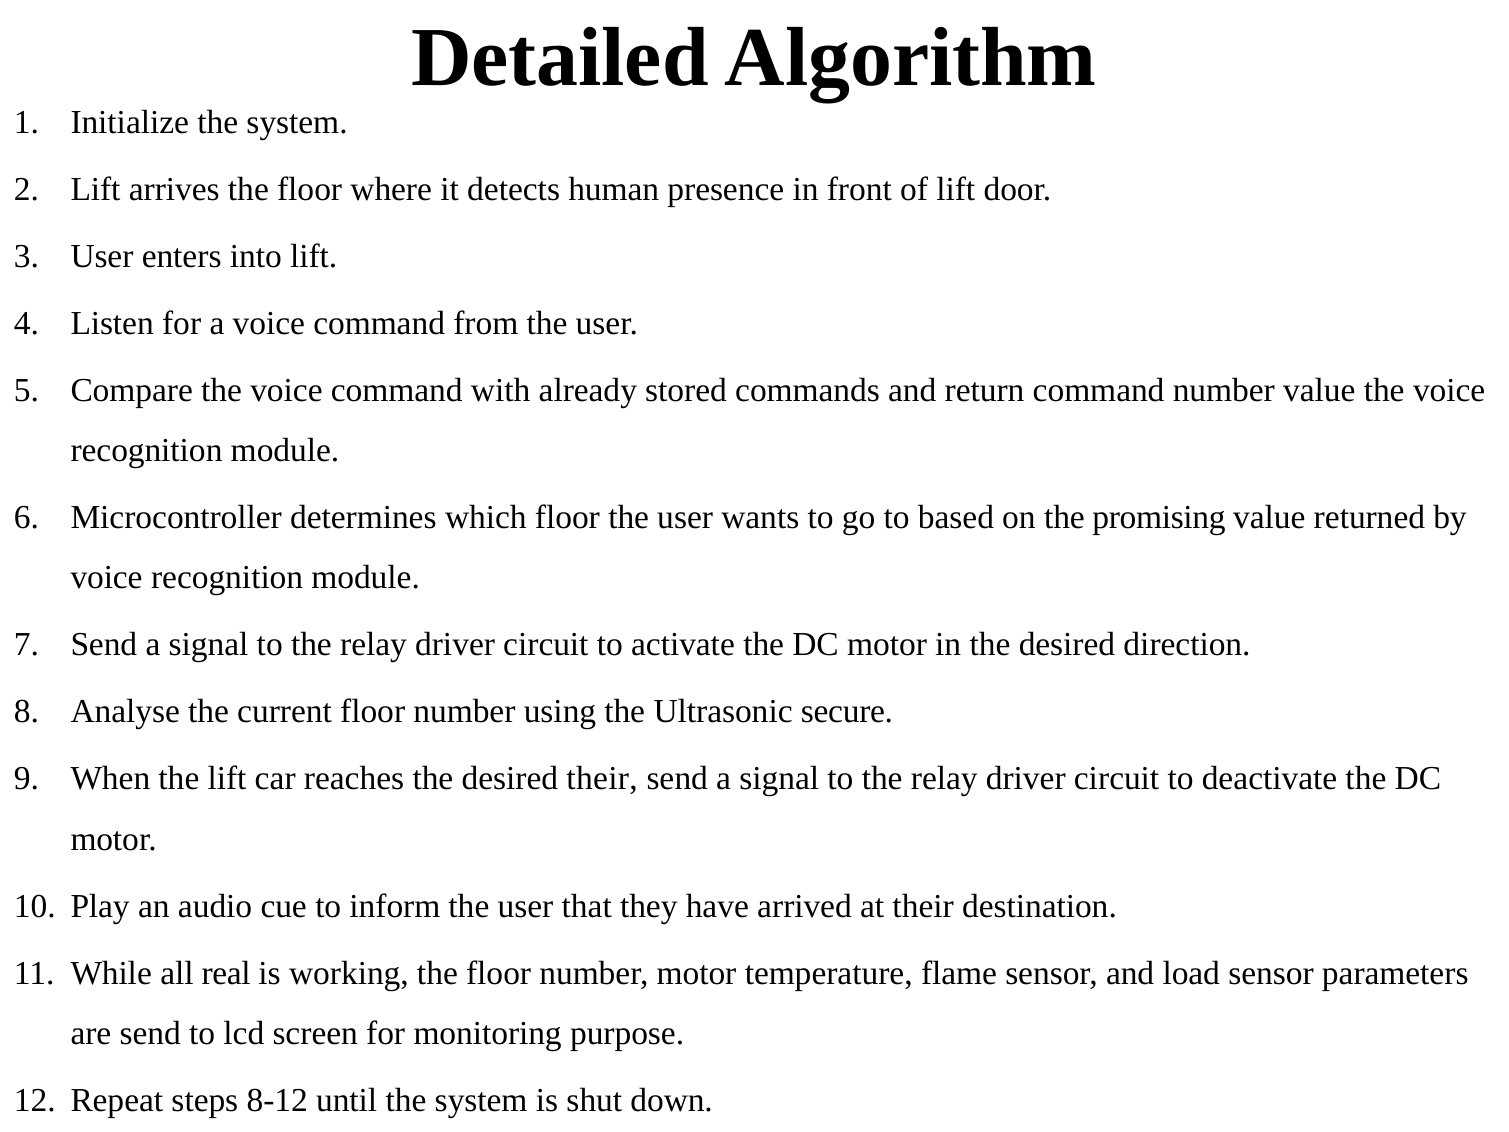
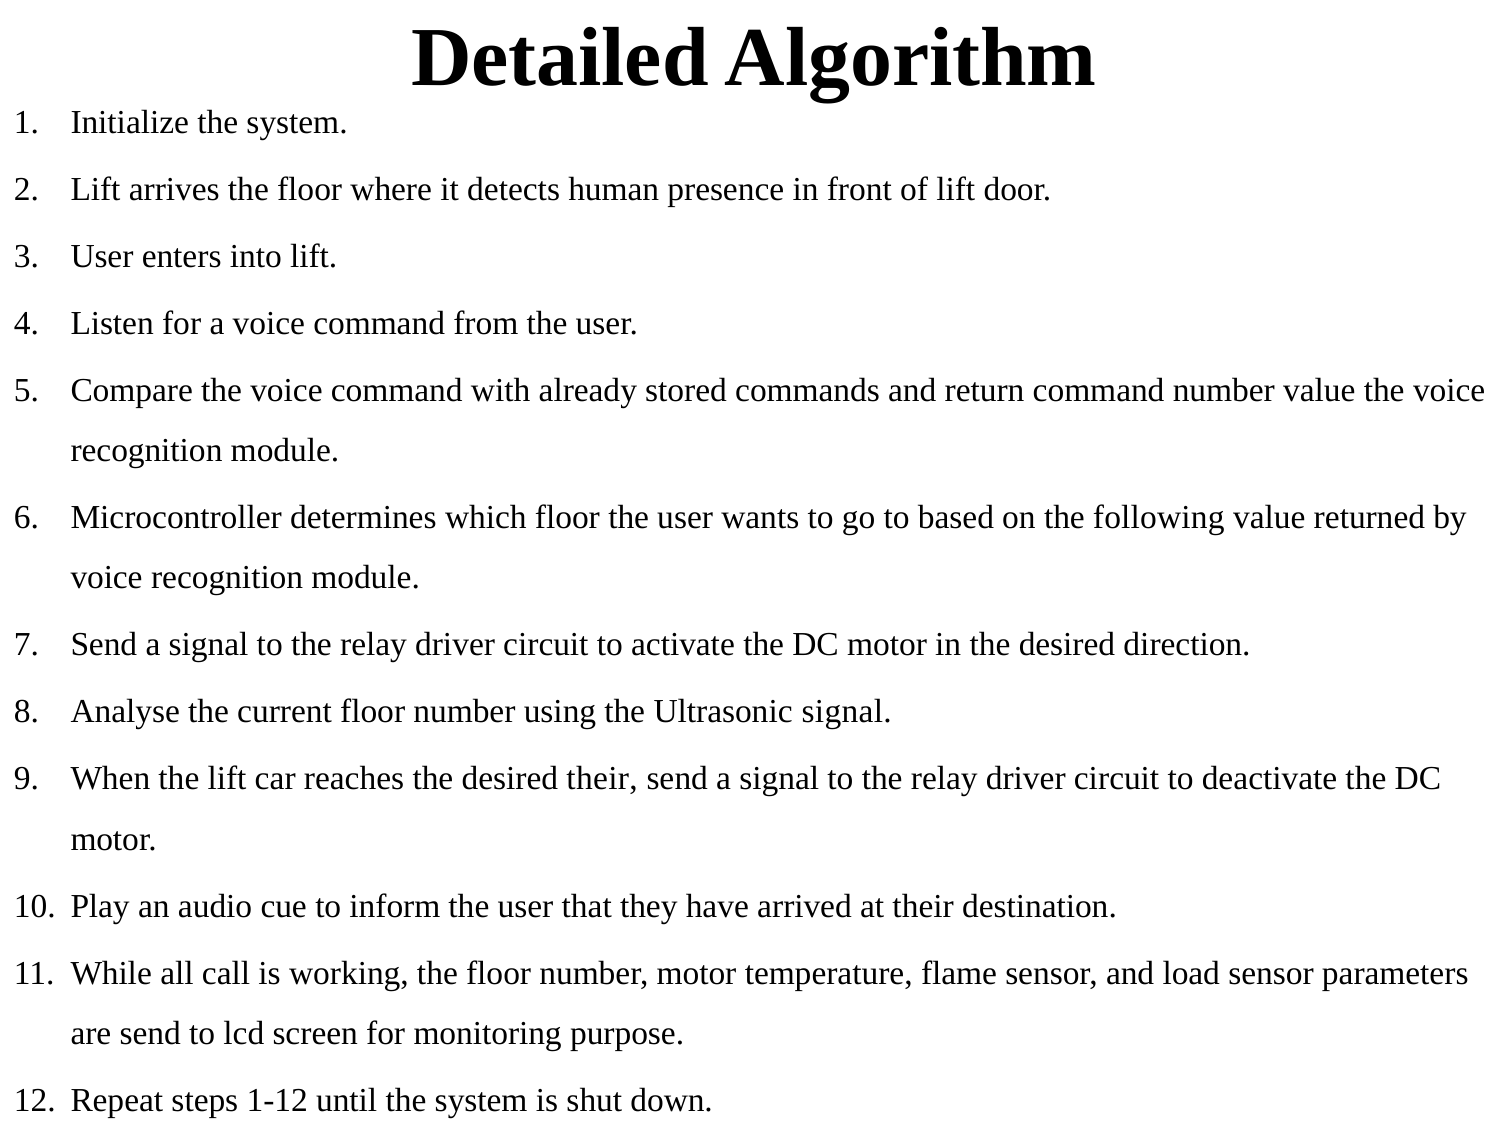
promising: promising -> following
Ultrasonic secure: secure -> signal
real: real -> call
8-12: 8-12 -> 1-12
